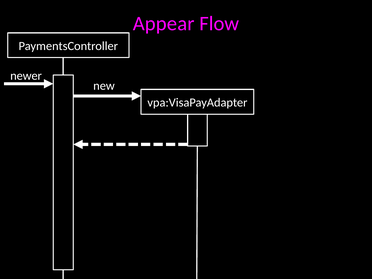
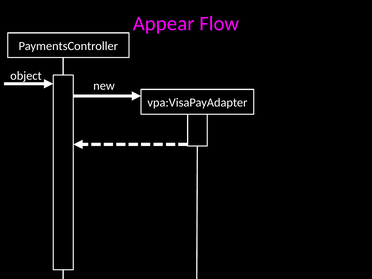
newer: newer -> object
